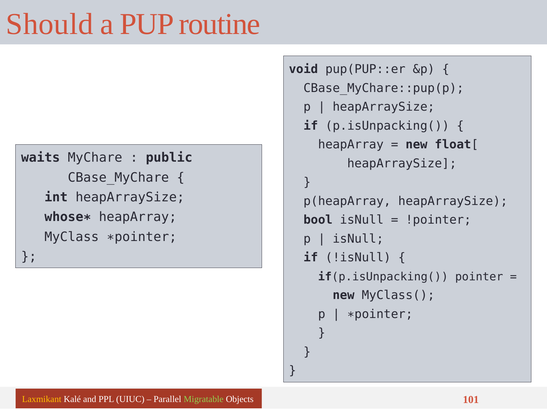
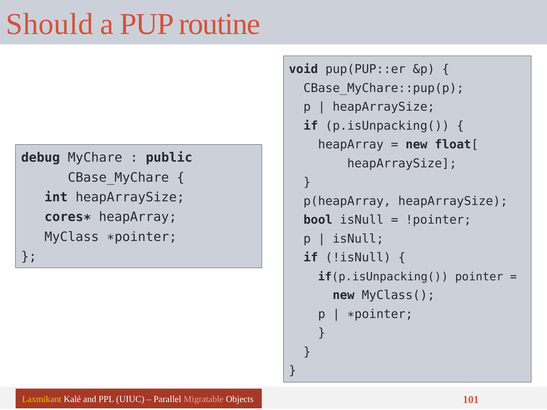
waits: waits -> debug
whose∗: whose∗ -> cores∗
Migratable colour: light green -> pink
